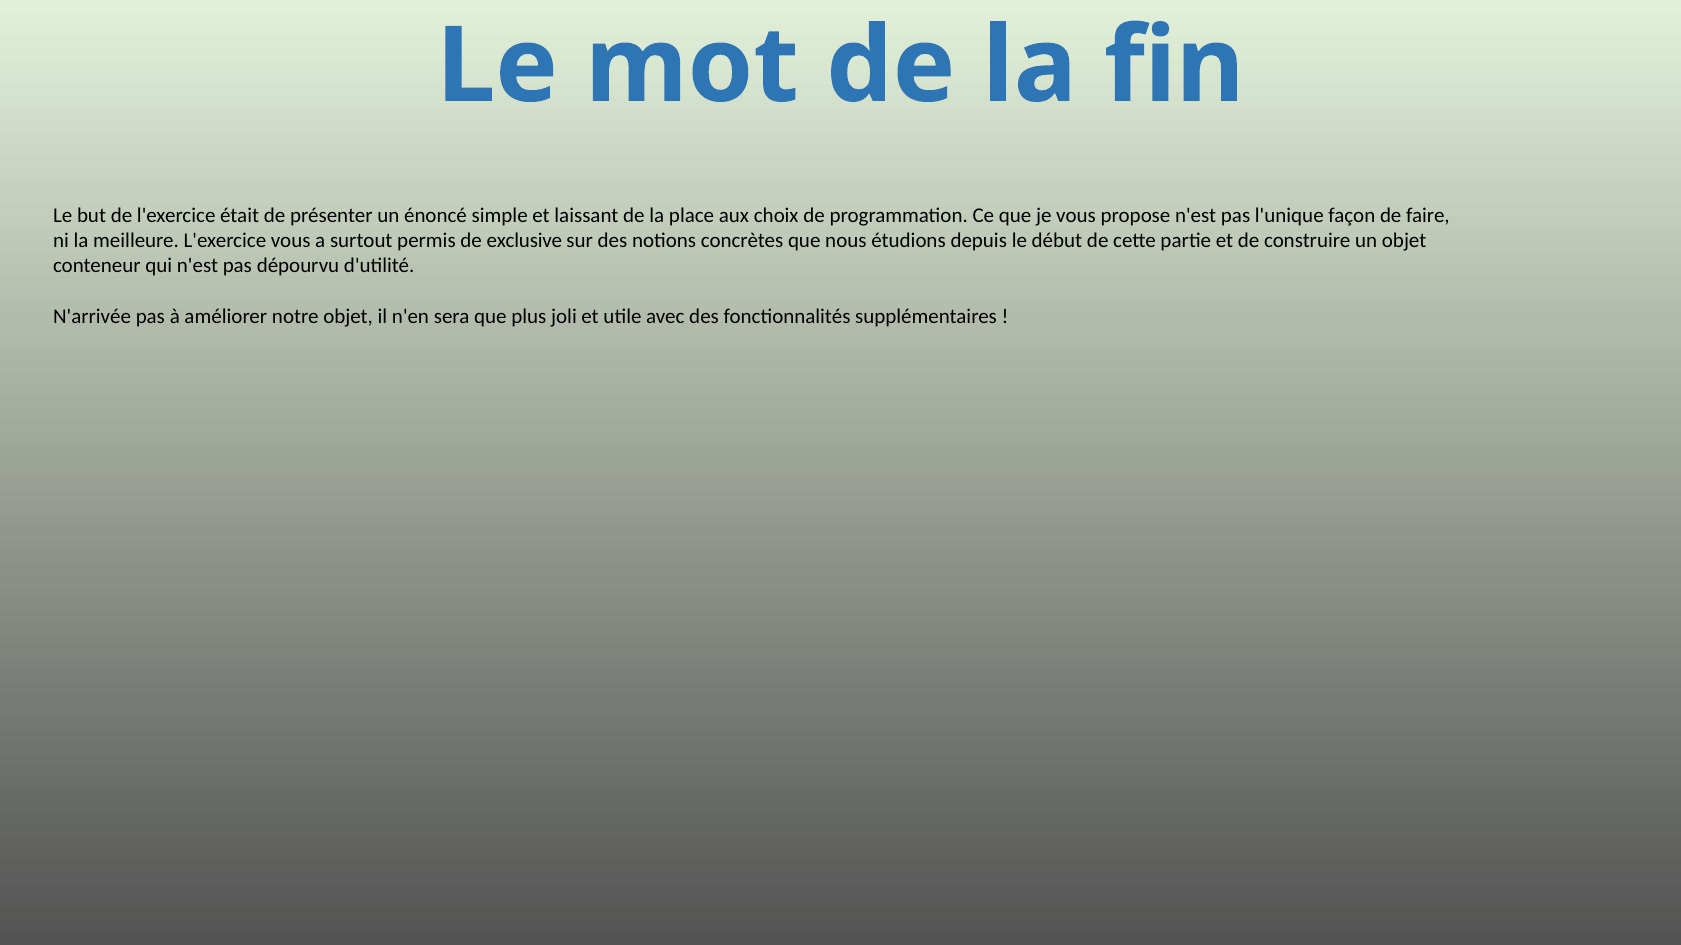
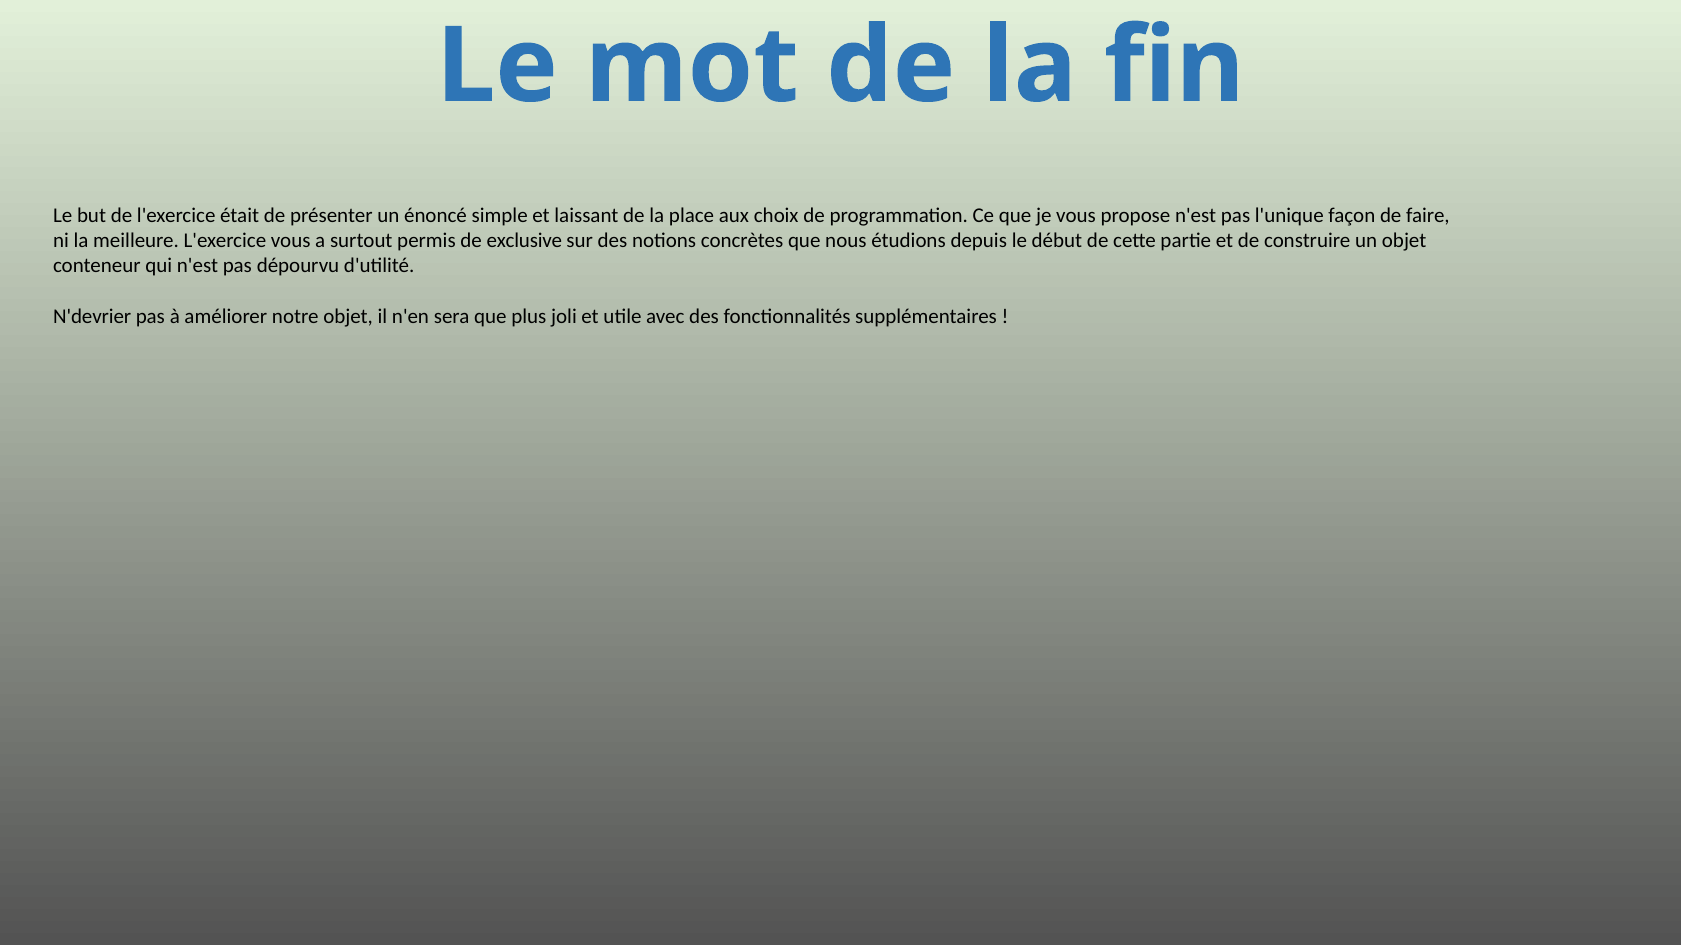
N'arrivée: N'arrivée -> N'devrier
